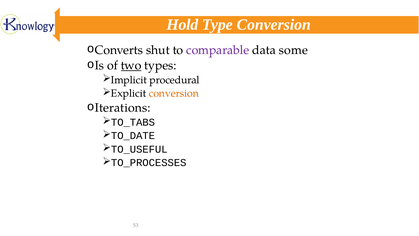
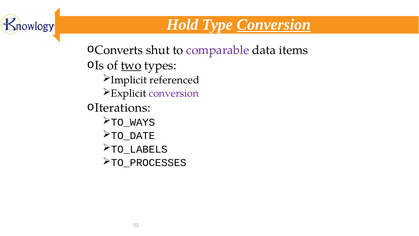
Conversion at (274, 25) underline: none -> present
some: some -> items
procedural: procedural -> referenced
conversion at (174, 93) colour: orange -> purple
TO_TABS: TO_TABS -> TO_WAYS
TO_USEFUL: TO_USEFUL -> TO_LABELS
